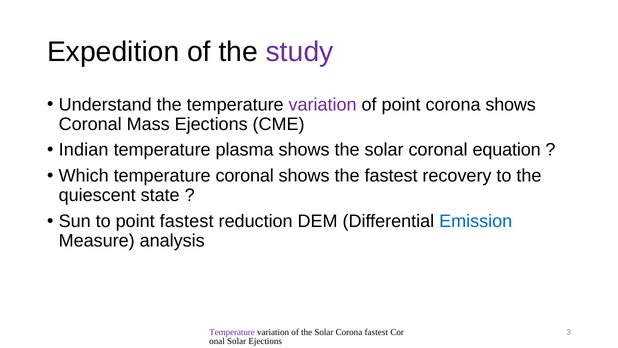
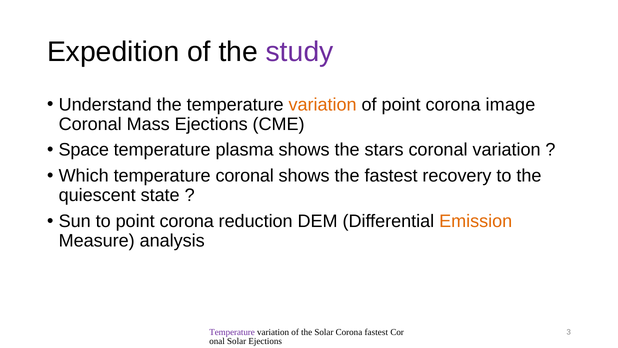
variation at (323, 105) colour: purple -> orange
corona shows: shows -> image
Indian: Indian -> Space
shows the solar: solar -> stars
coronal equation: equation -> variation
to point fastest: fastest -> corona
Emission colour: blue -> orange
